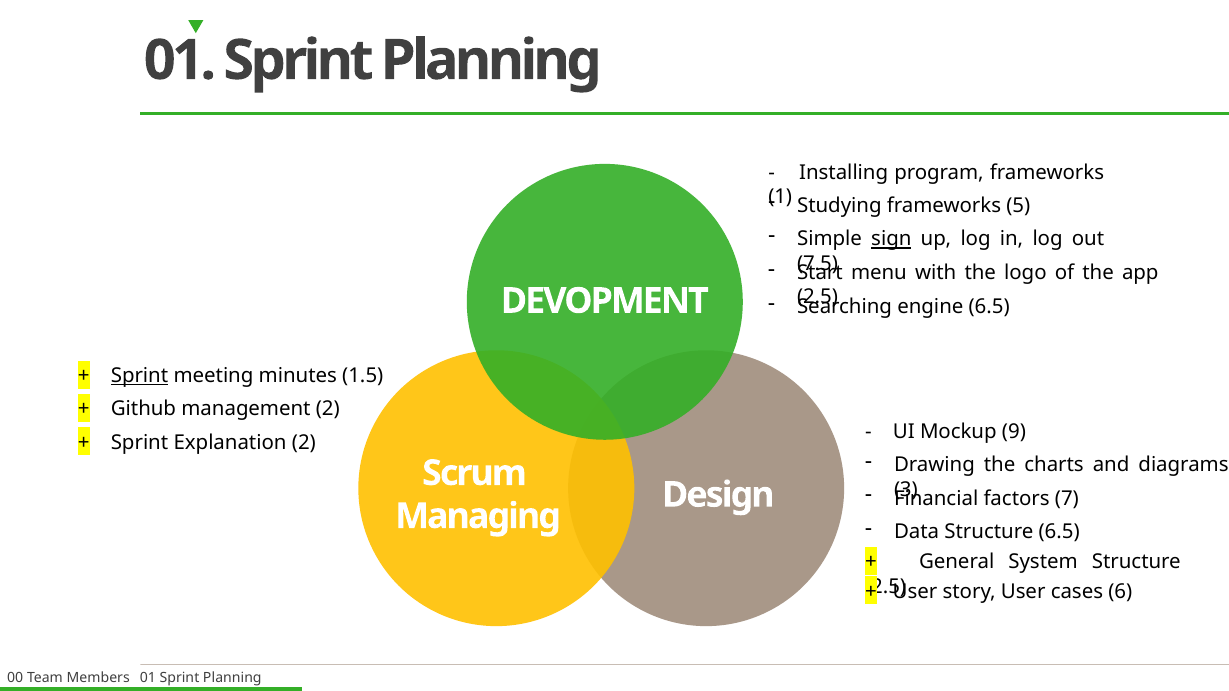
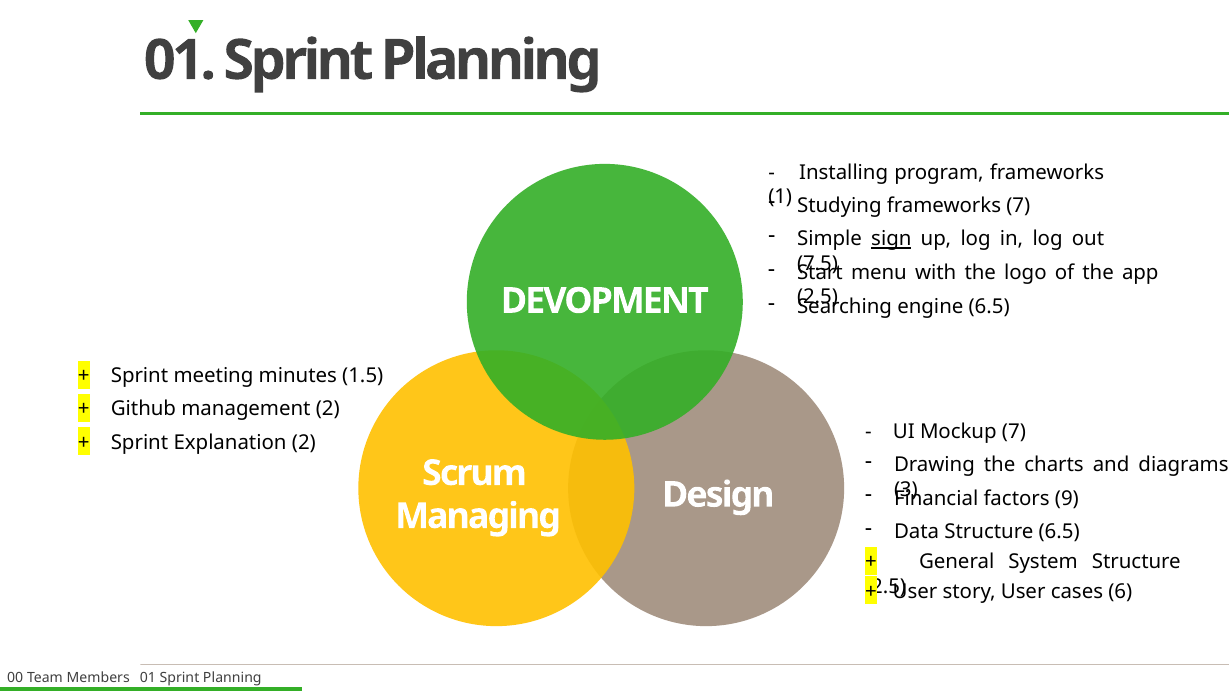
frameworks 5: 5 -> 7
Sprint at (140, 376) underline: present -> none
Mockup 9: 9 -> 7
7: 7 -> 9
